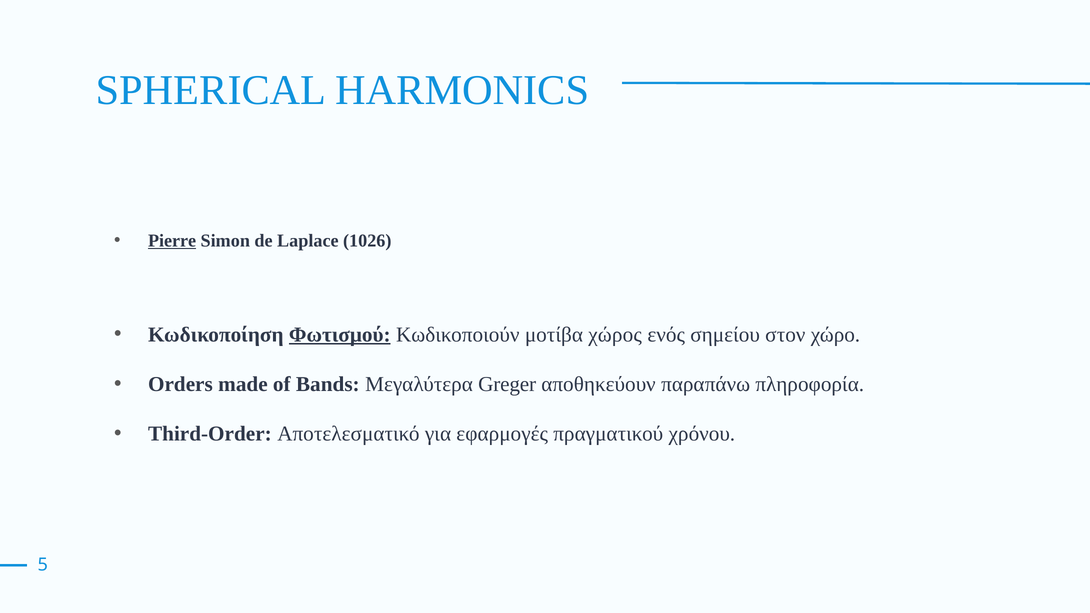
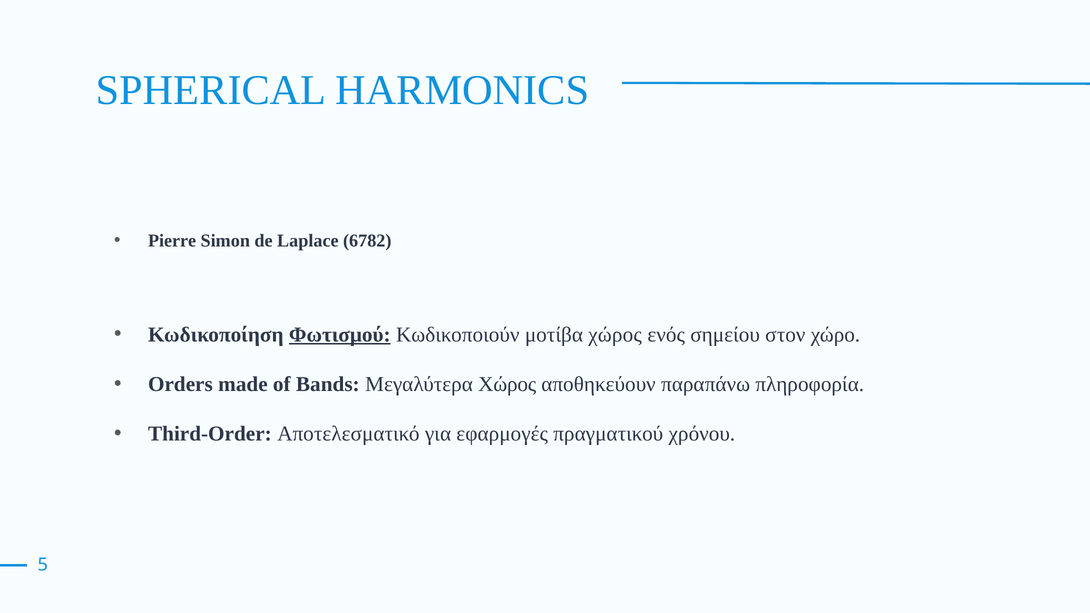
Pierre underline: present -> none
1026: 1026 -> 6782
Μεγαλύτερα Greger: Greger -> Χώρος
